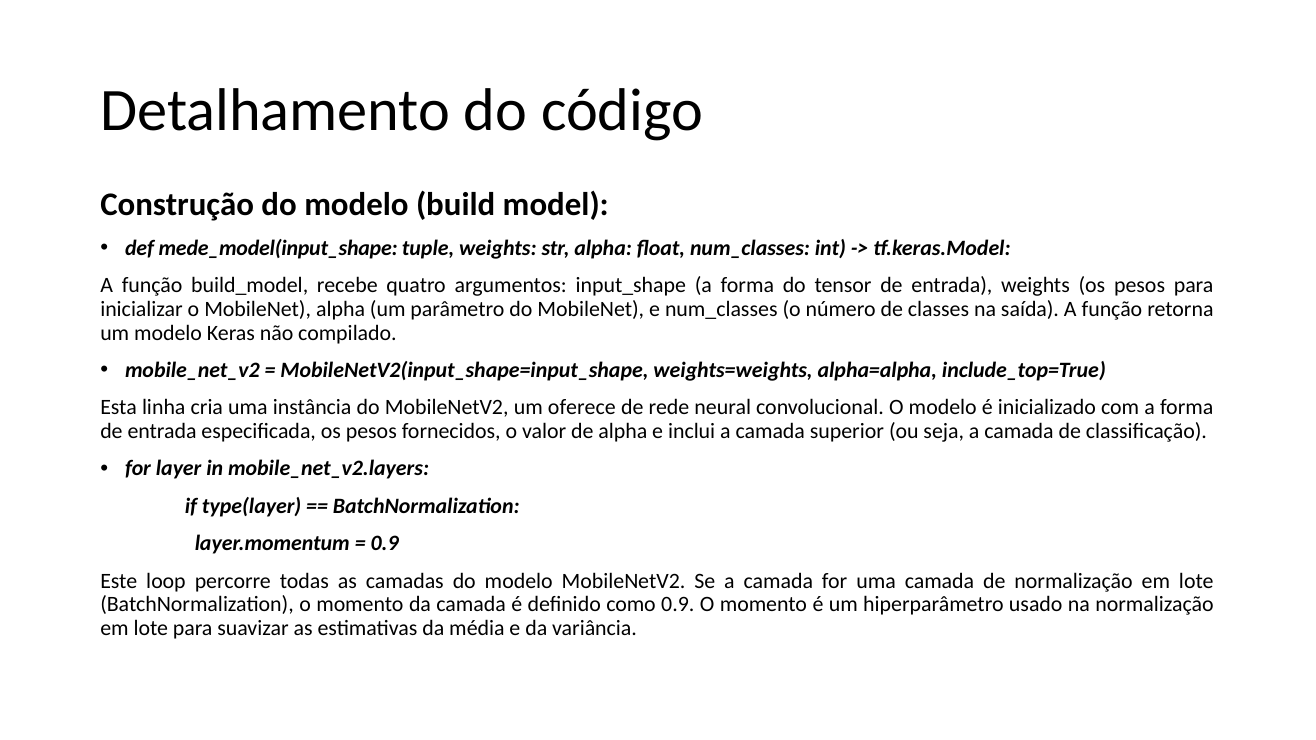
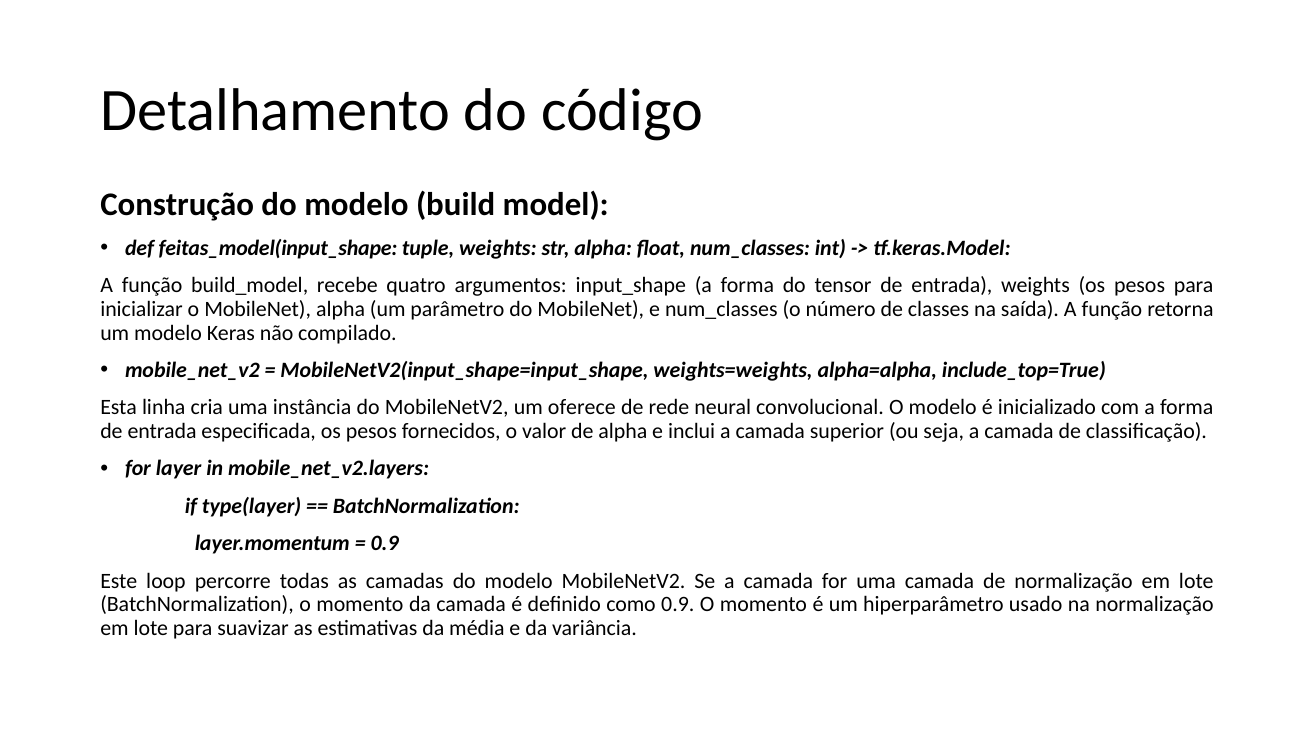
mede_model(input_shape: mede_model(input_shape -> feitas_model(input_shape
